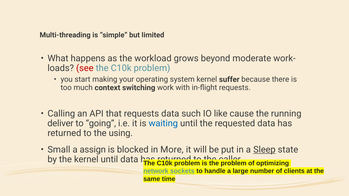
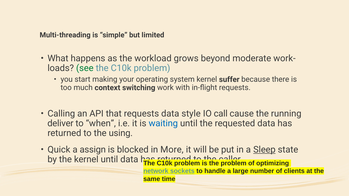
see colour: red -> green
such: such -> style
like: like -> call
going: going -> when
Small: Small -> Quick
